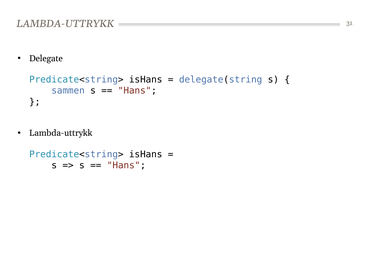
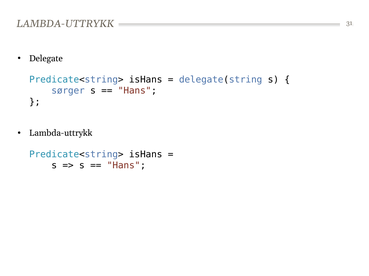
sammen: sammen -> sørger
